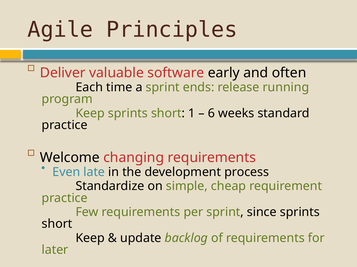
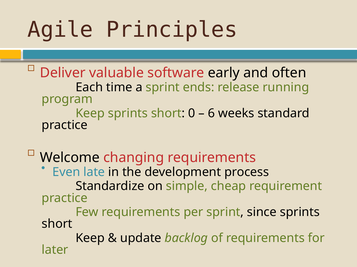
1: 1 -> 0
